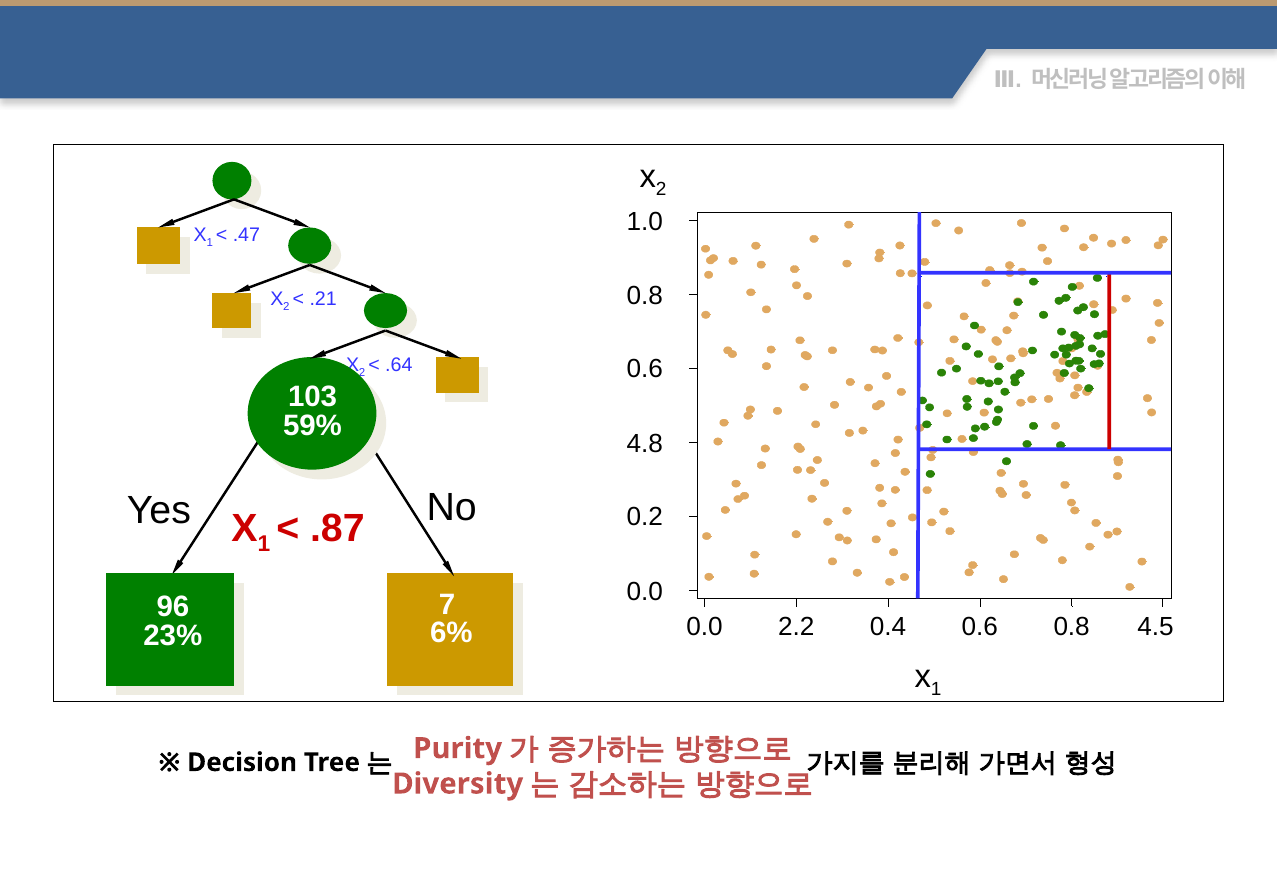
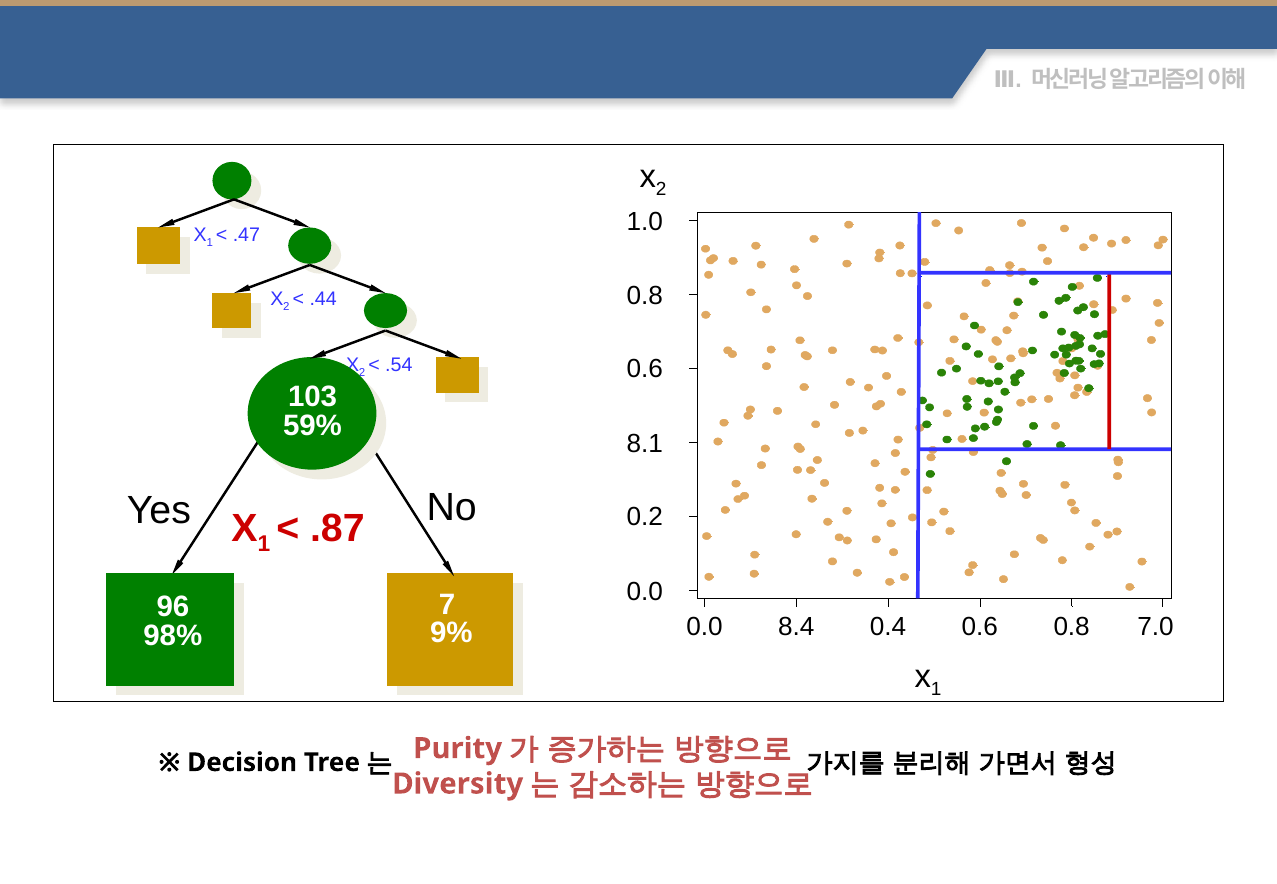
.21: .21 -> .44
.64: .64 -> .54
4.8: 4.8 -> 8.1
2.2: 2.2 -> 8.4
4.5: 4.5 -> 7.0
6%: 6% -> 9%
23%: 23% -> 98%
